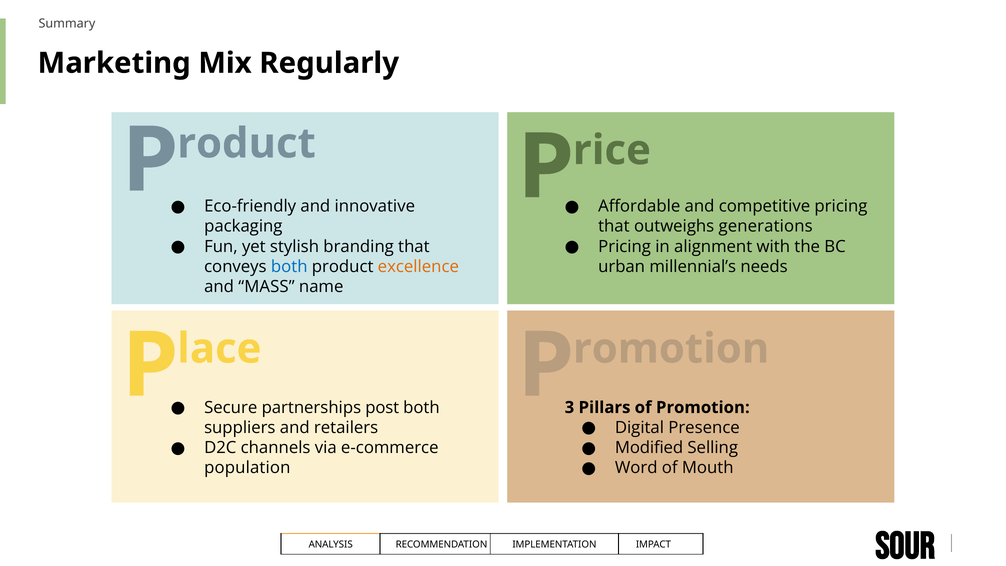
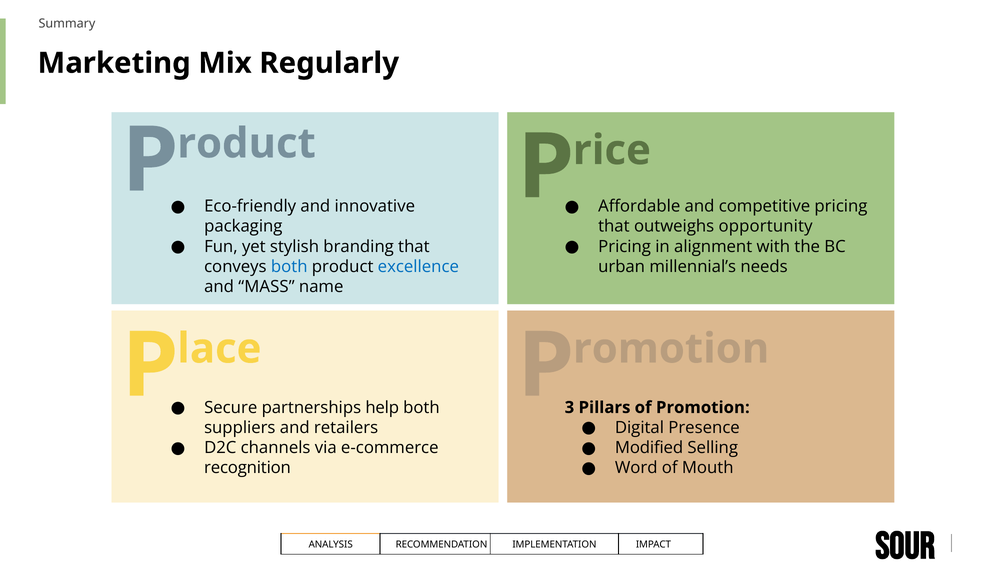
generations: generations -> opportunity
excellence colour: orange -> blue
post: post -> help
population: population -> recognition
